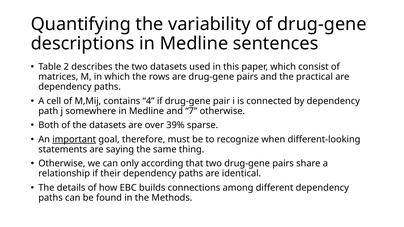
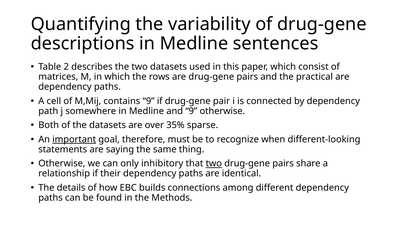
contains 4: 4 -> 9
and 7: 7 -> 9
39%: 39% -> 35%
according: according -> inhibitory
two at (214, 164) underline: none -> present
